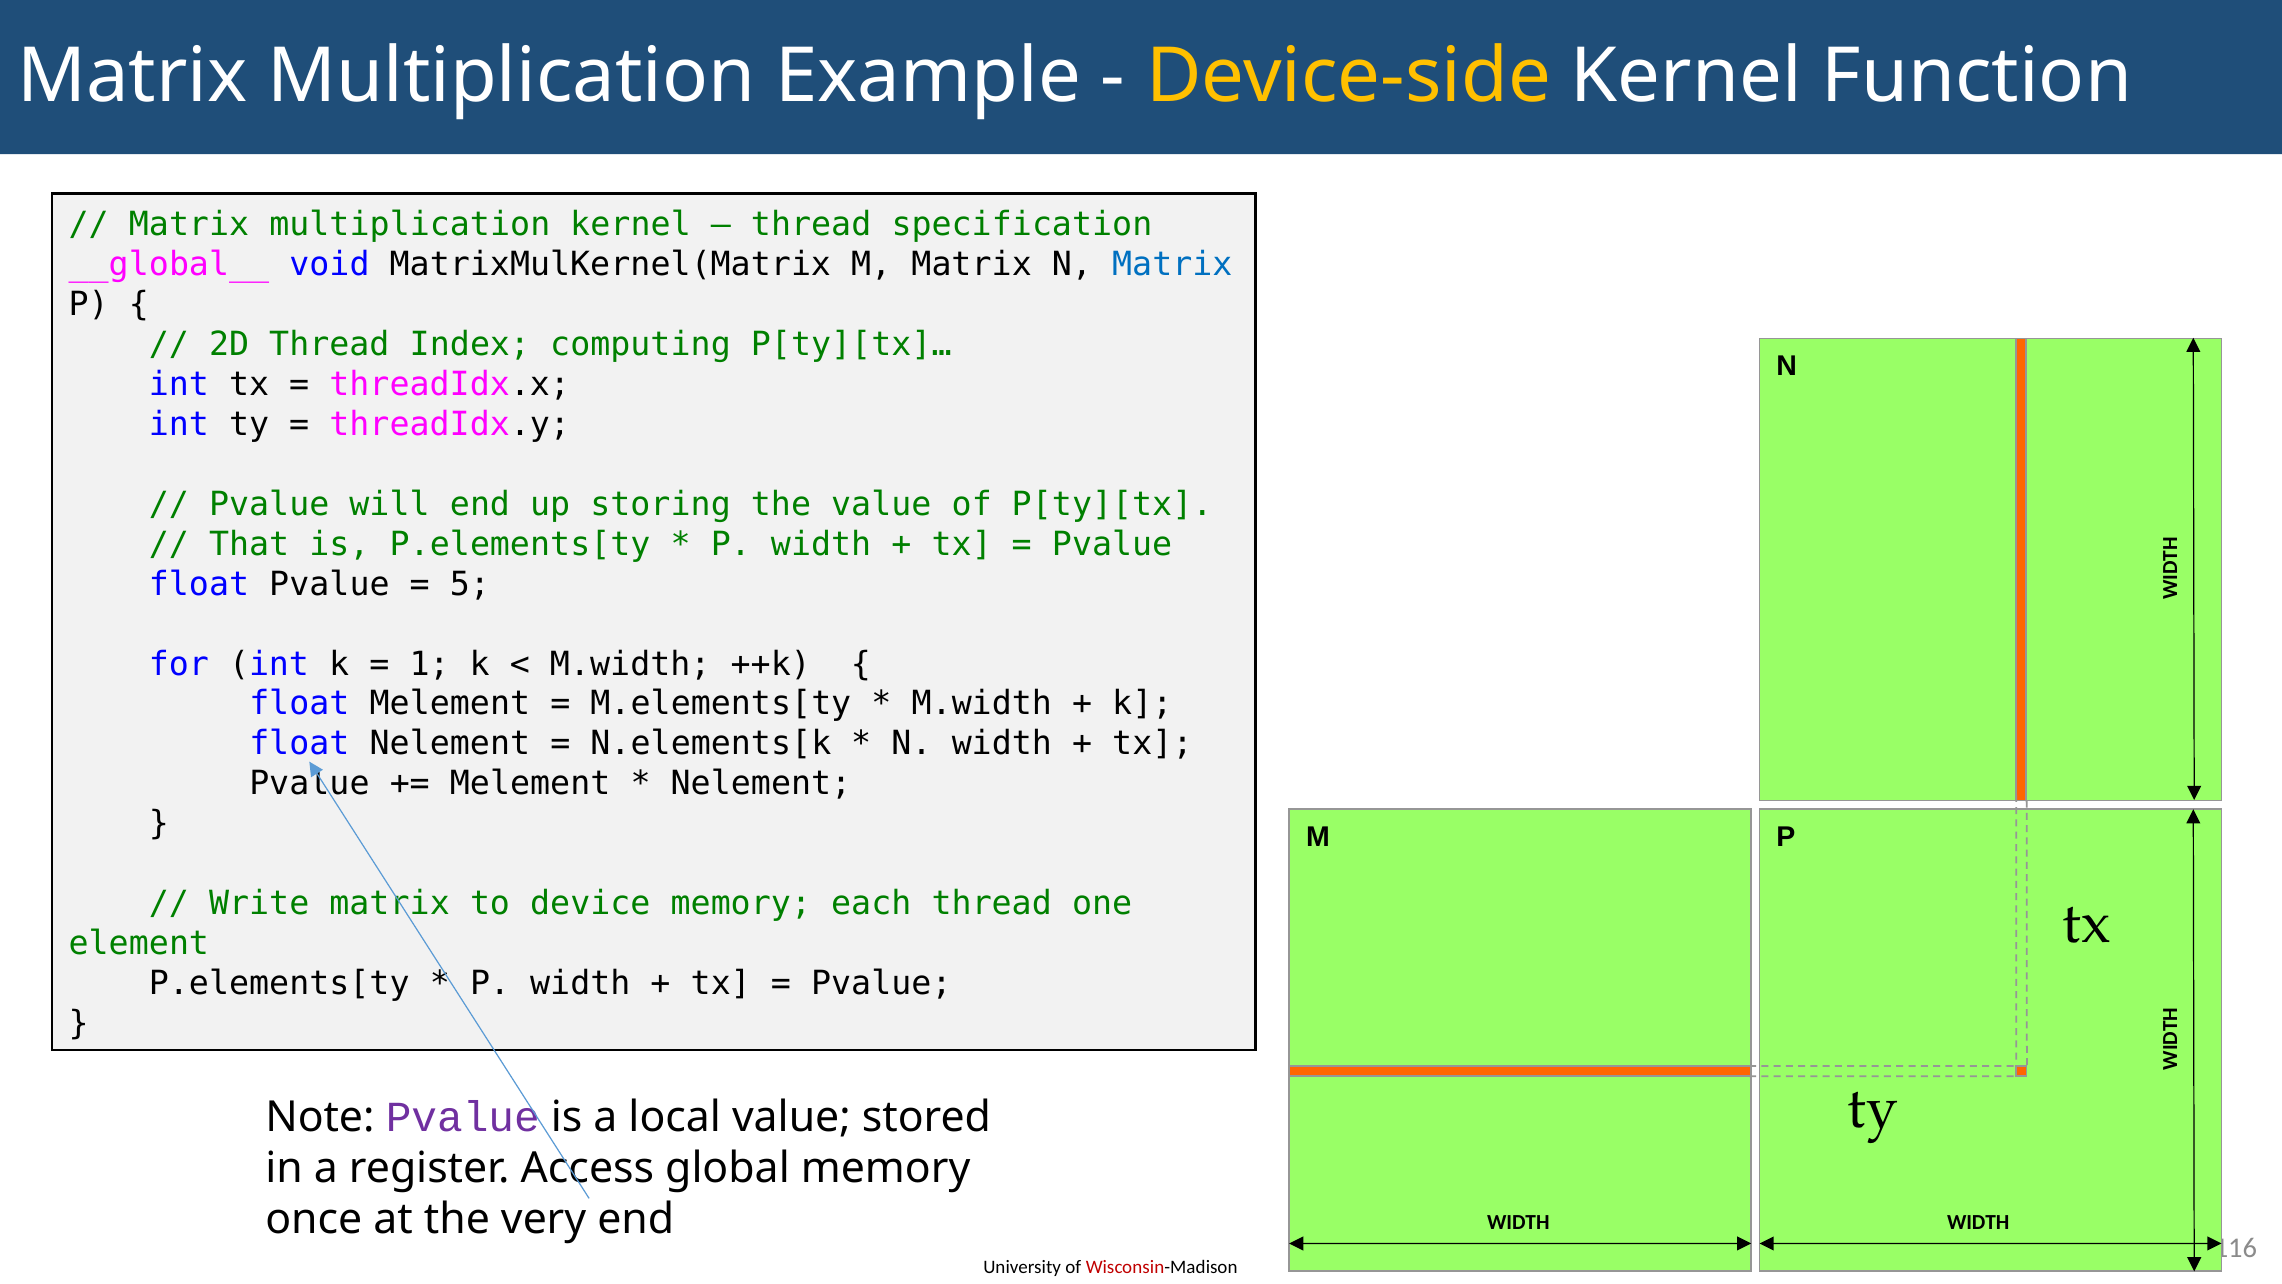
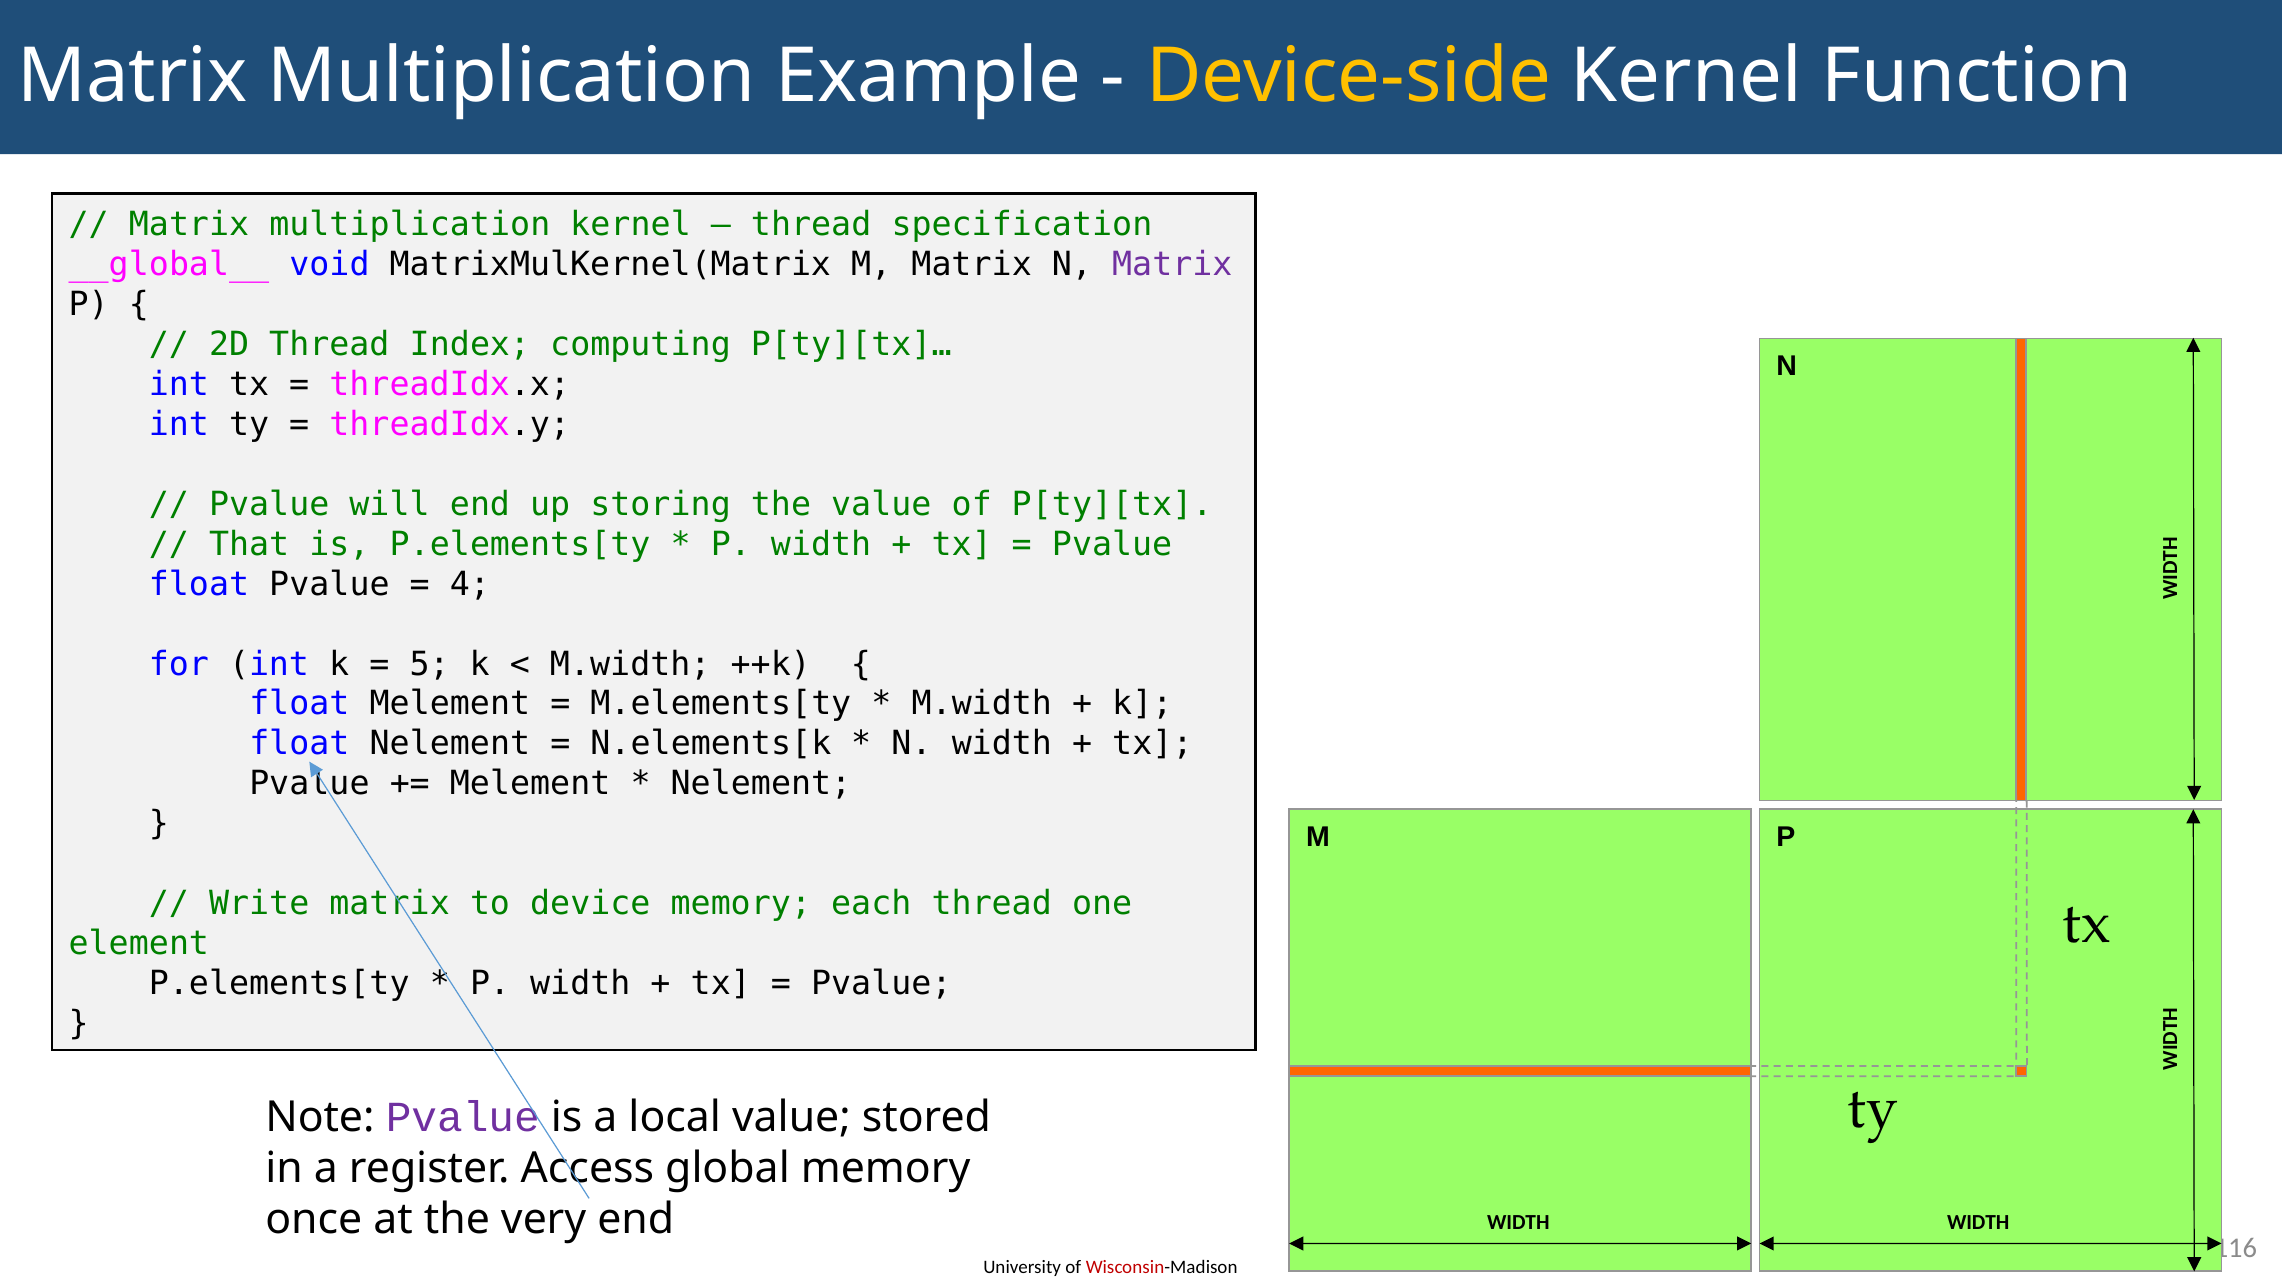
Matrix at (1172, 264) colour: blue -> purple
5: 5 -> 4
1: 1 -> 5
